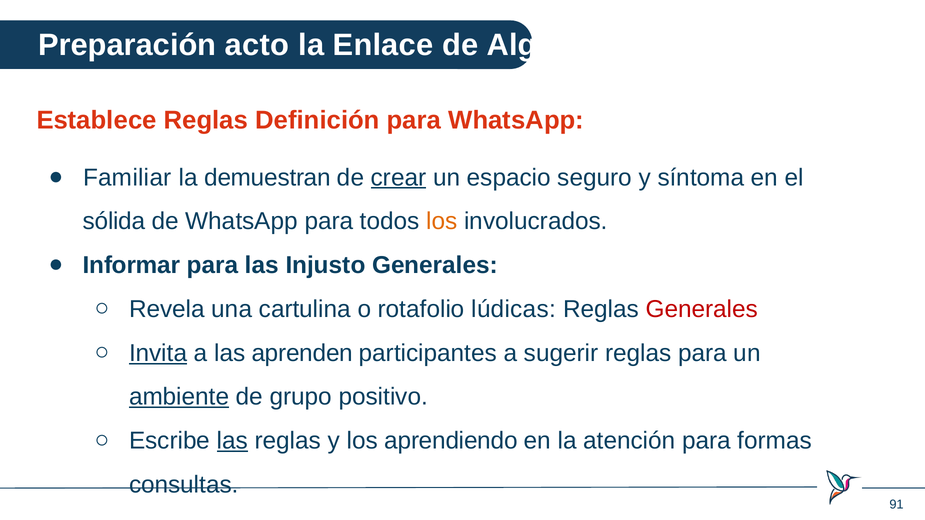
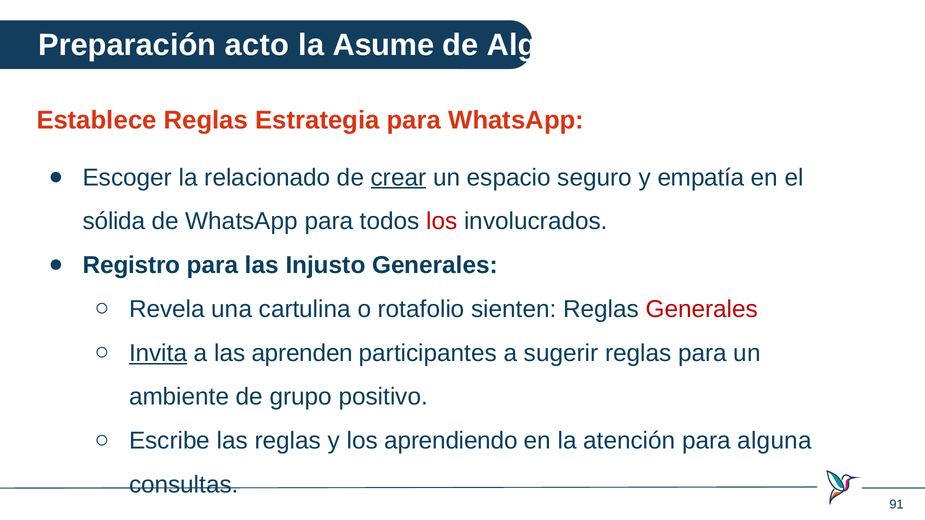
Enlace: Enlace -> Asume
Definición: Definición -> Estrategia
Familiar: Familiar -> Escoger
demuestran: demuestran -> relacionado
síntoma: síntoma -> empatía
los at (442, 222) colour: orange -> red
Informar: Informar -> Registro
lúdicas: lúdicas -> sienten
ambiente underline: present -> none
las at (232, 441) underline: present -> none
formas: formas -> alguna
